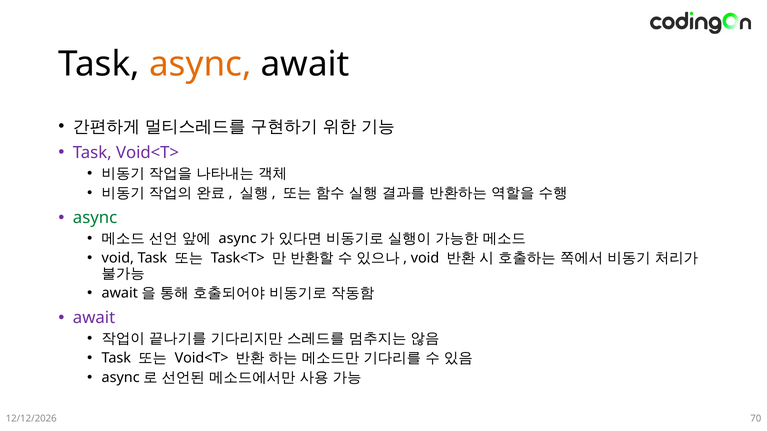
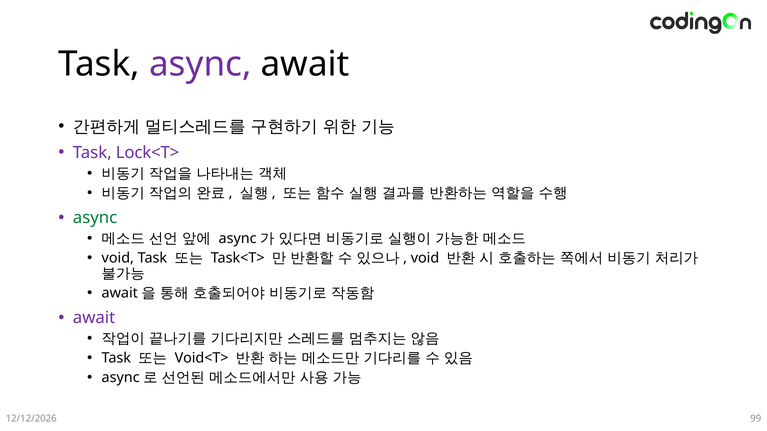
async at (200, 64) colour: orange -> purple
Task Void<T>: Void<T> -> Lock<T>
70: 70 -> 99
